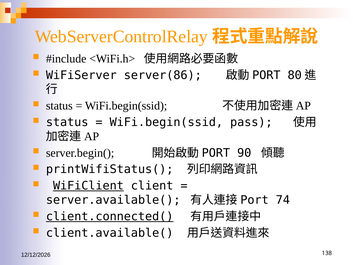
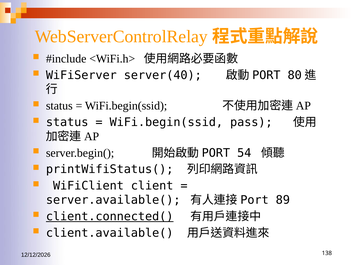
server(86: server(86 -> server(40
90: 90 -> 54
WiFiClient underline: present -> none
74: 74 -> 89
